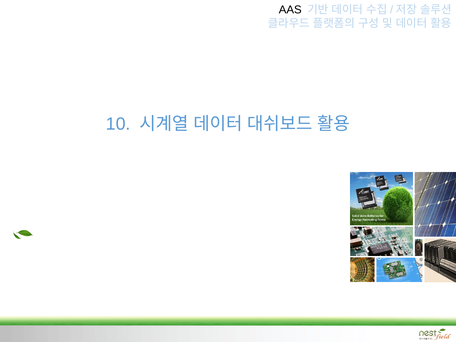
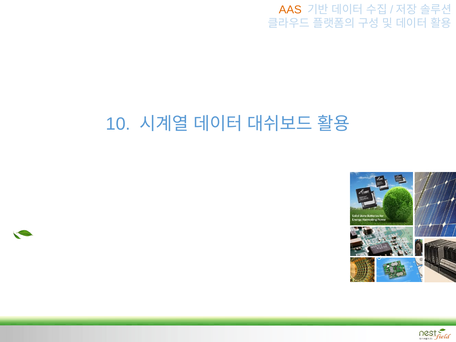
AAS colour: black -> orange
